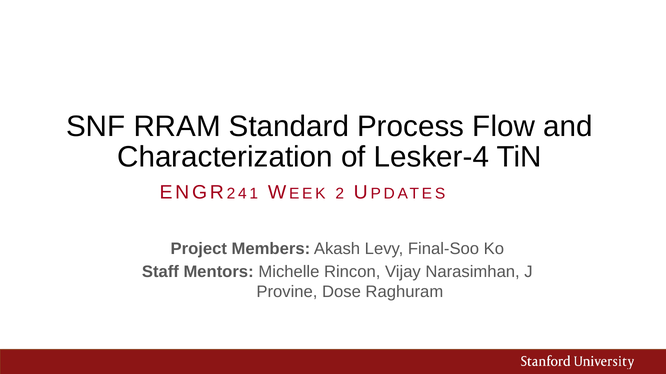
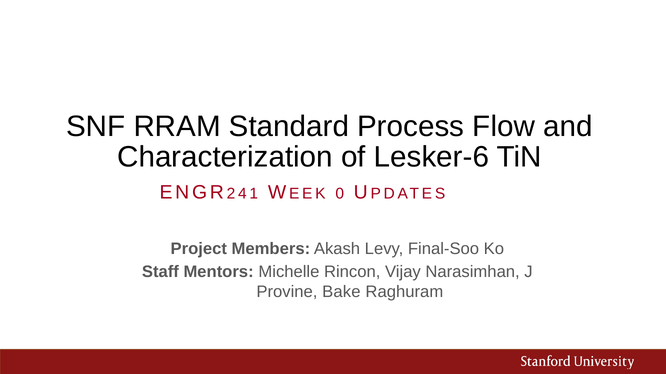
Lesker-4: Lesker-4 -> Lesker-6
2: 2 -> 0
Dose: Dose -> Bake
